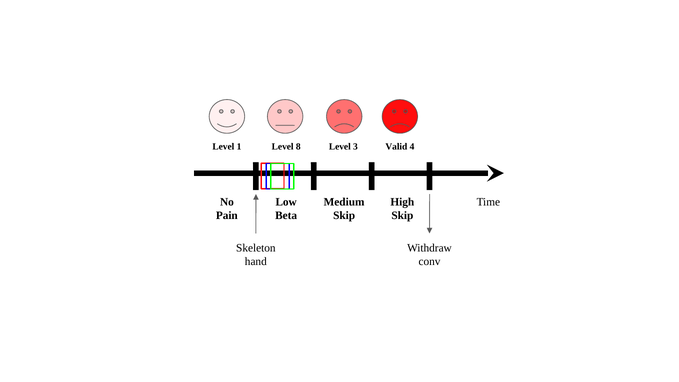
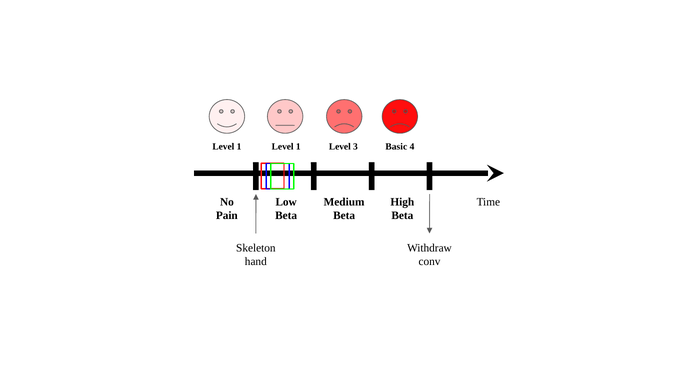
1 Level 8: 8 -> 1
Valid: Valid -> Basic
Skip at (344, 216): Skip -> Beta
Skip at (402, 216): Skip -> Beta
